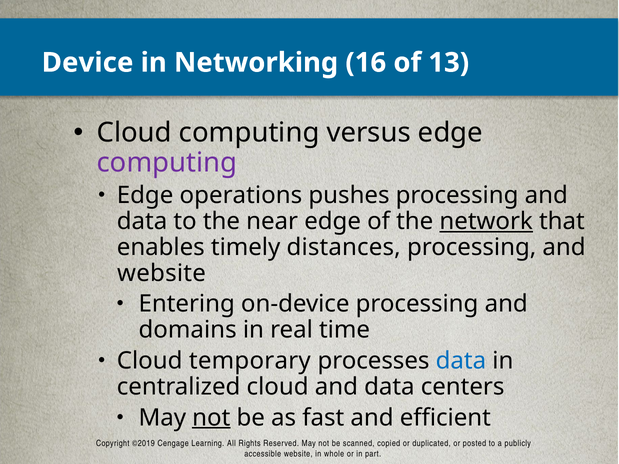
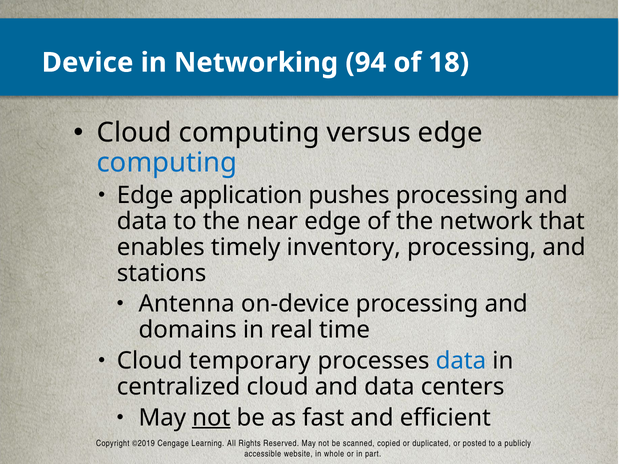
16: 16 -> 94
13: 13 -> 18
computing at (167, 163) colour: purple -> blue
operations: operations -> application
network underline: present -> none
distances: distances -> inventory
website at (161, 273): website -> stations
Entering: Entering -> Antenna
